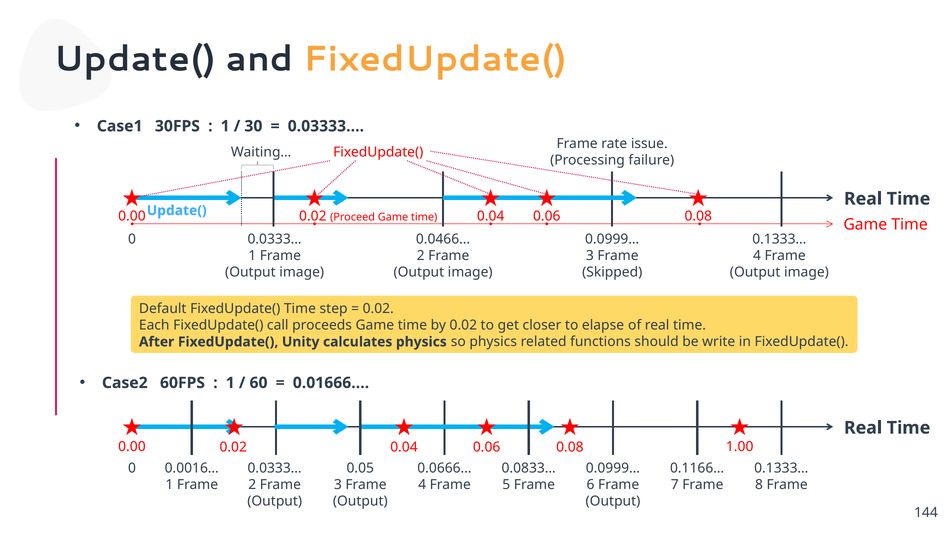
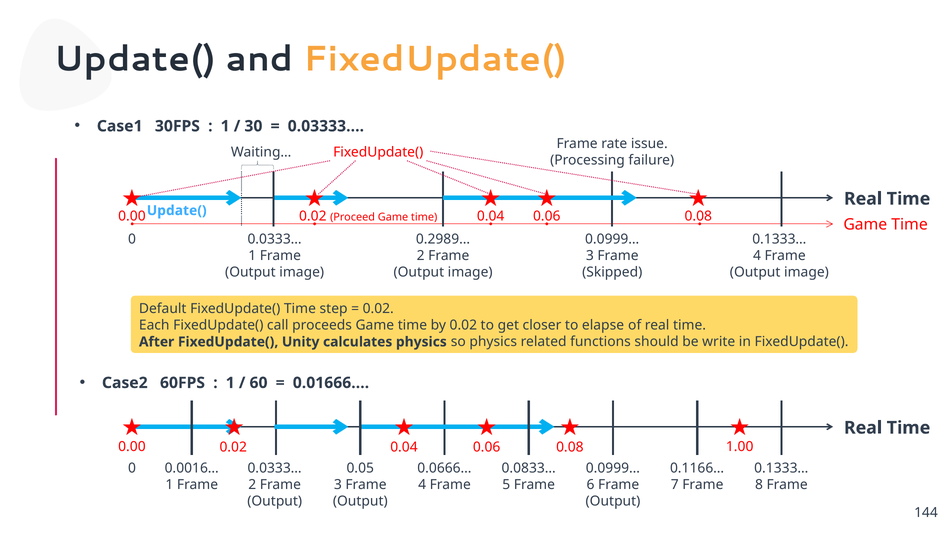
0.0466…: 0.0466… -> 0.2989…
